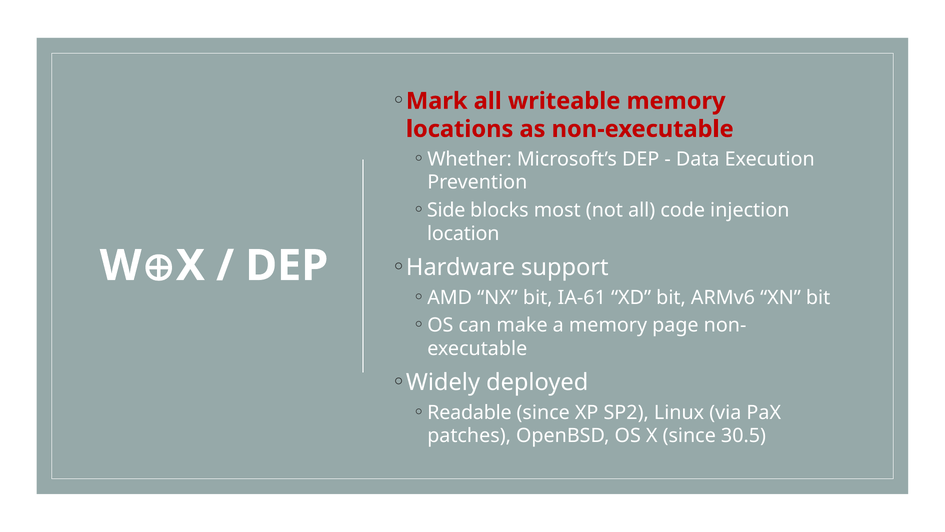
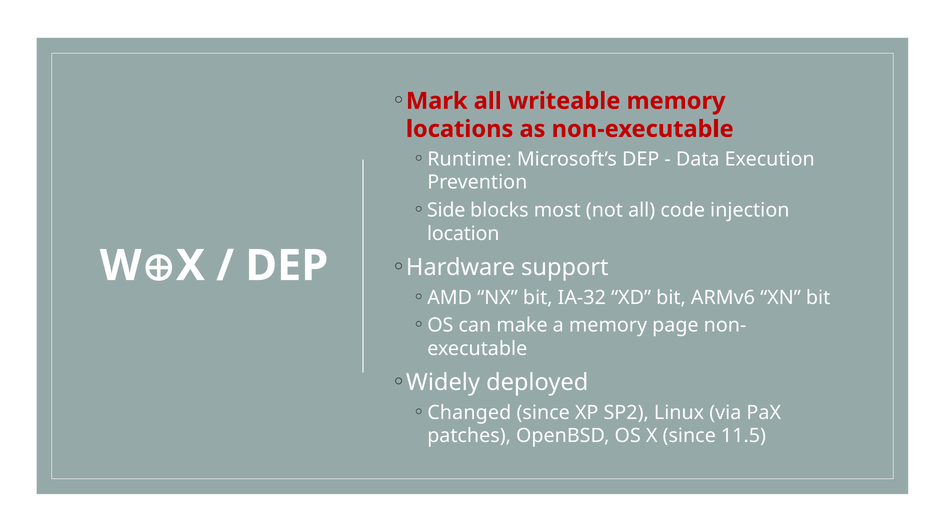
Whether: Whether -> Runtime
IA-61: IA-61 -> IA-32
Readable: Readable -> Changed
30.5: 30.5 -> 11.5
